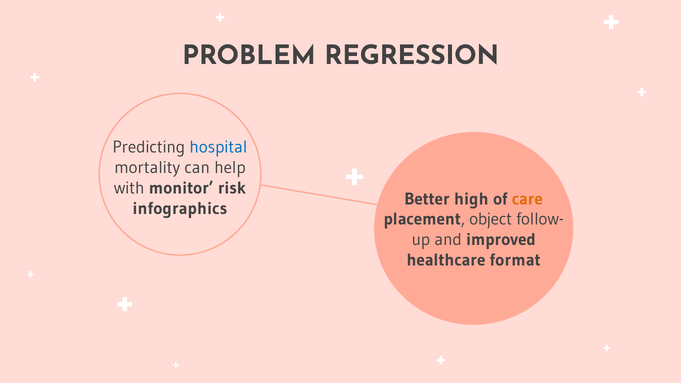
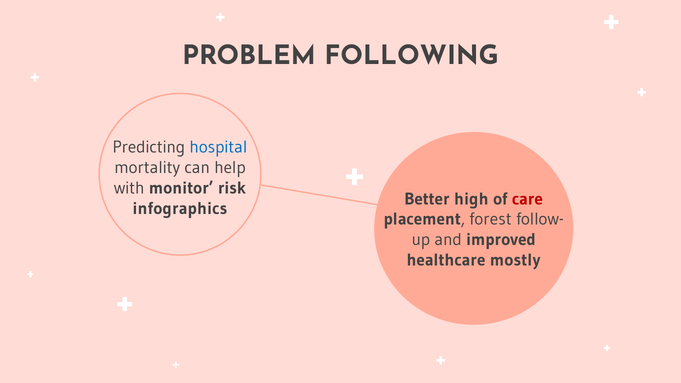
REGRESSION: REGRESSION -> FOLLOWING
care colour: orange -> red
object: object -> forest
format: format -> mostly
